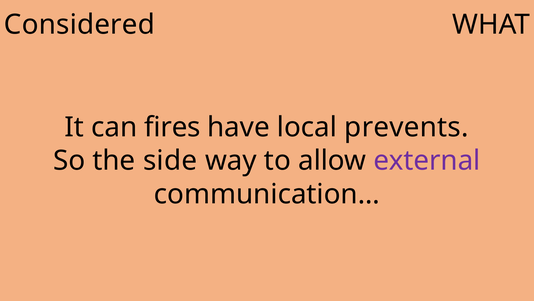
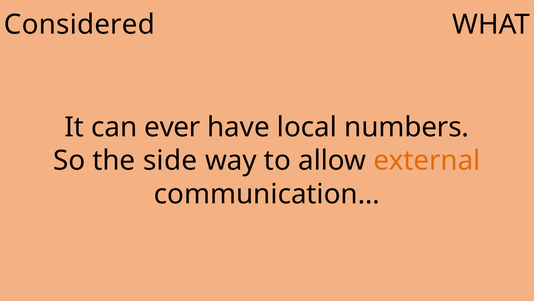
fires: fires -> ever
prevents: prevents -> numbers
external colour: purple -> orange
